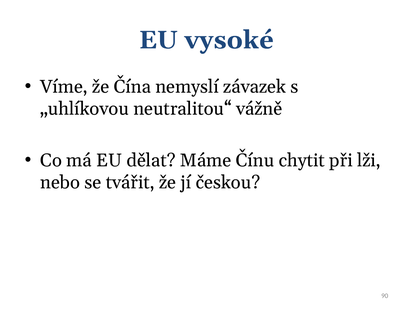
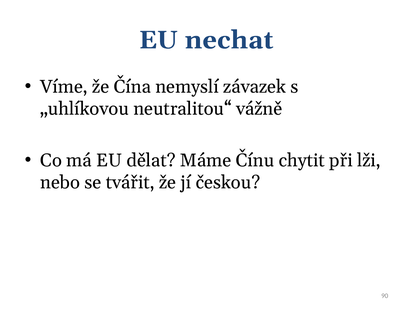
vysoké: vysoké -> nechat
